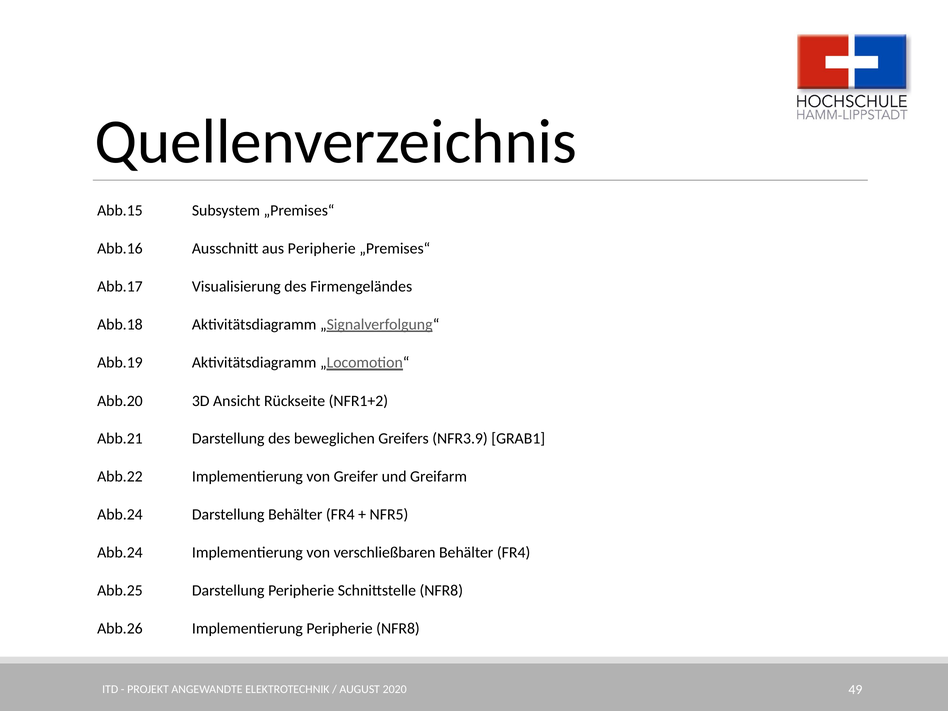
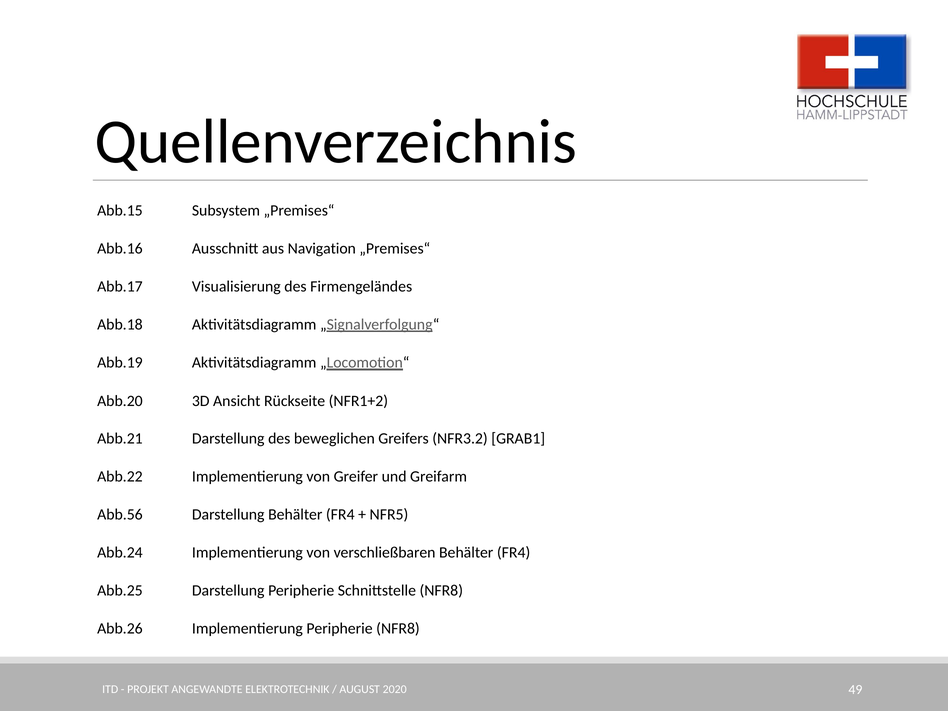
aus Peripherie: Peripherie -> Navigation
NFR3.9: NFR3.9 -> NFR3.2
Abb.24 at (120, 515): Abb.24 -> Abb.56
